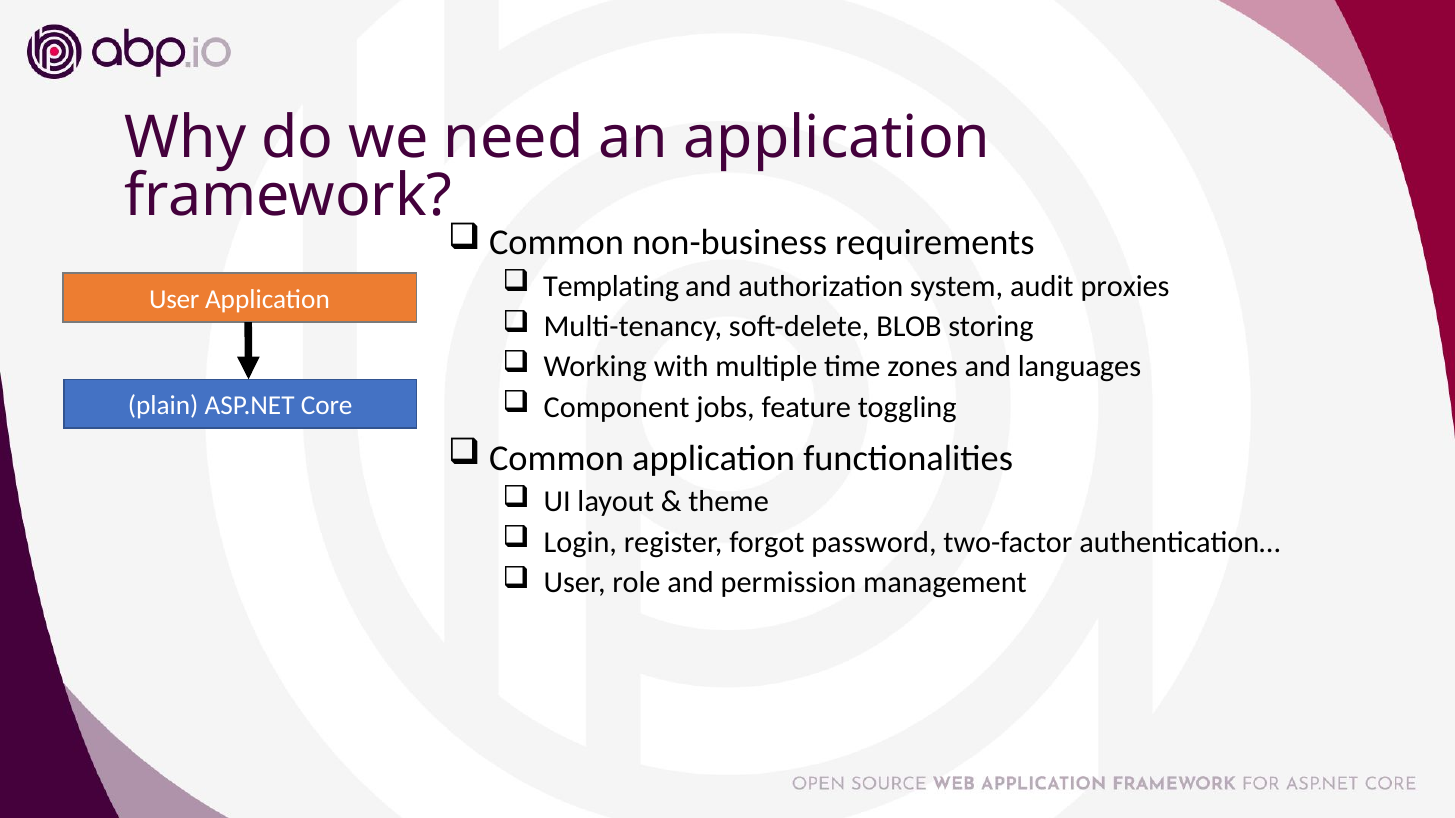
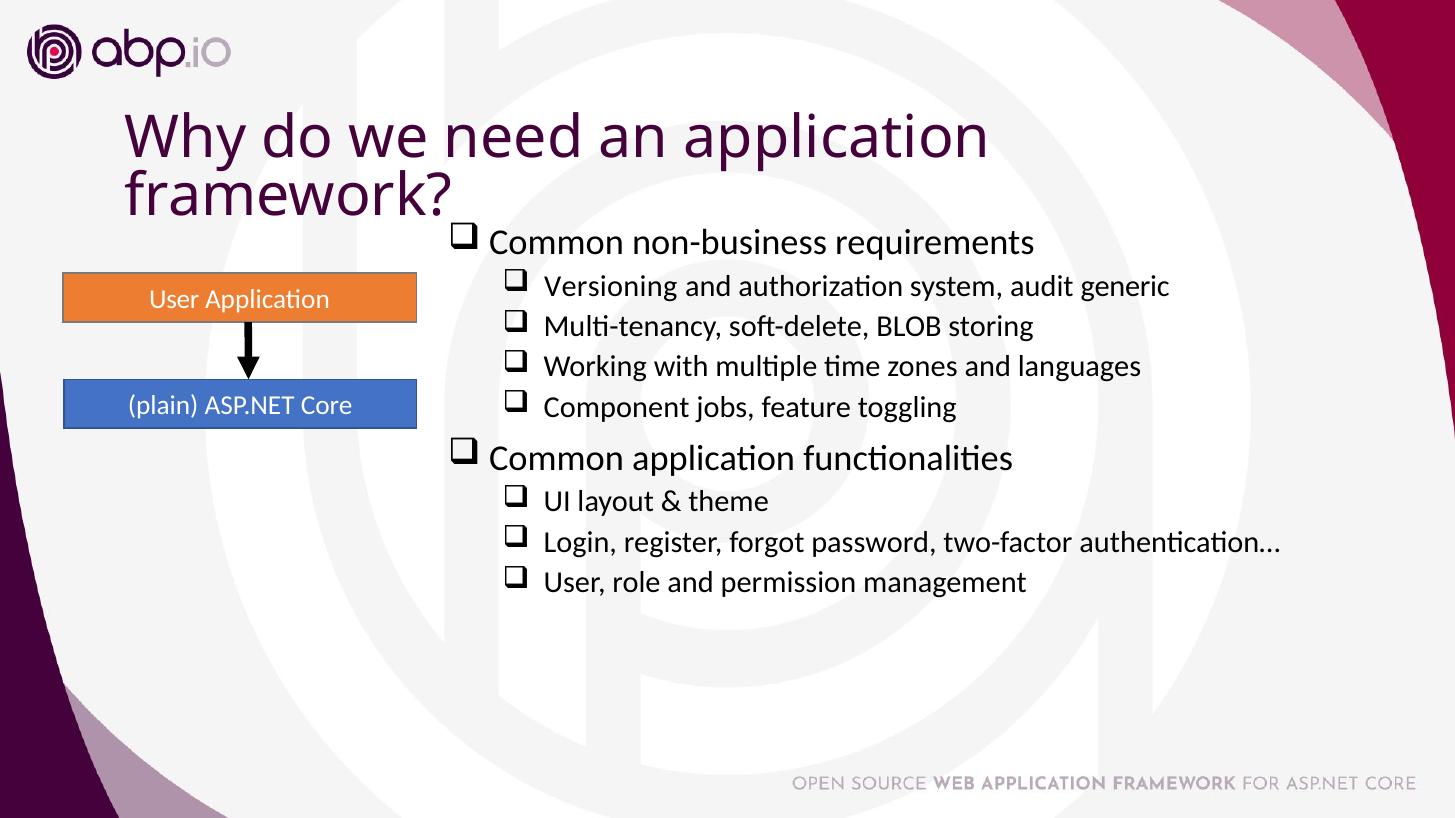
Templating: Templating -> Versioning
proxies: proxies -> generic
